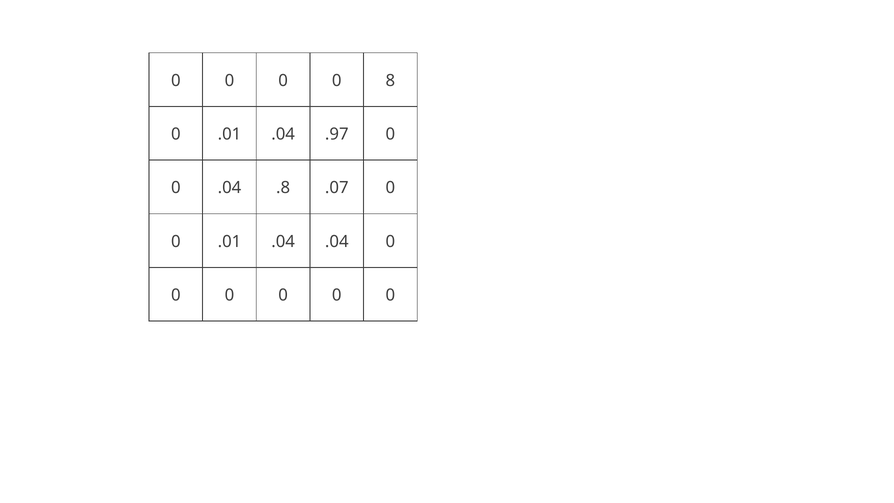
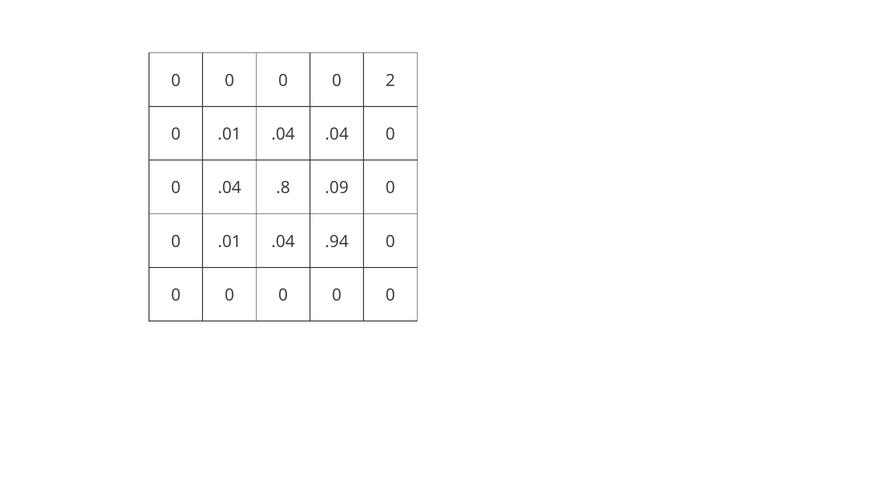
8: 8 -> 2
.04 .97: .97 -> .04
.07: .07 -> .09
.04 .04: .04 -> .94
